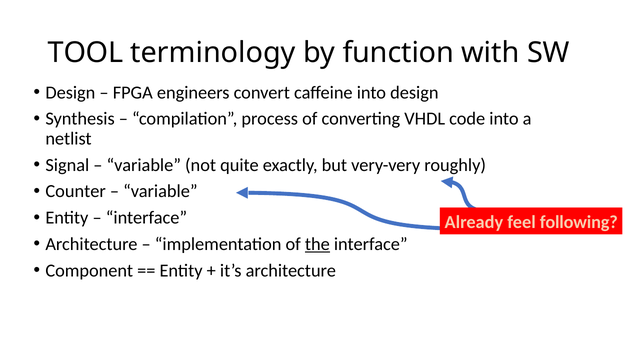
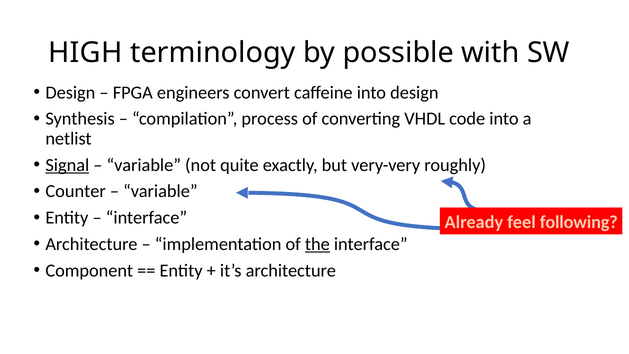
TOOL: TOOL -> HIGH
function: function -> possible
Signal underline: none -> present
